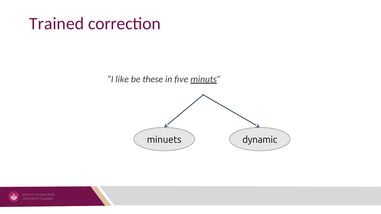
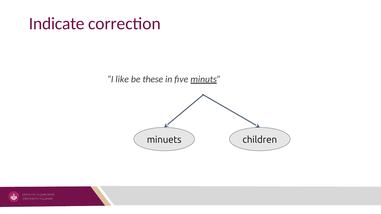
Trained: Trained -> Indicate
dynamic: dynamic -> children
